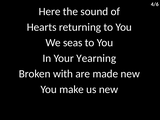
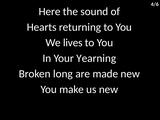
seas: seas -> lives
with: with -> long
